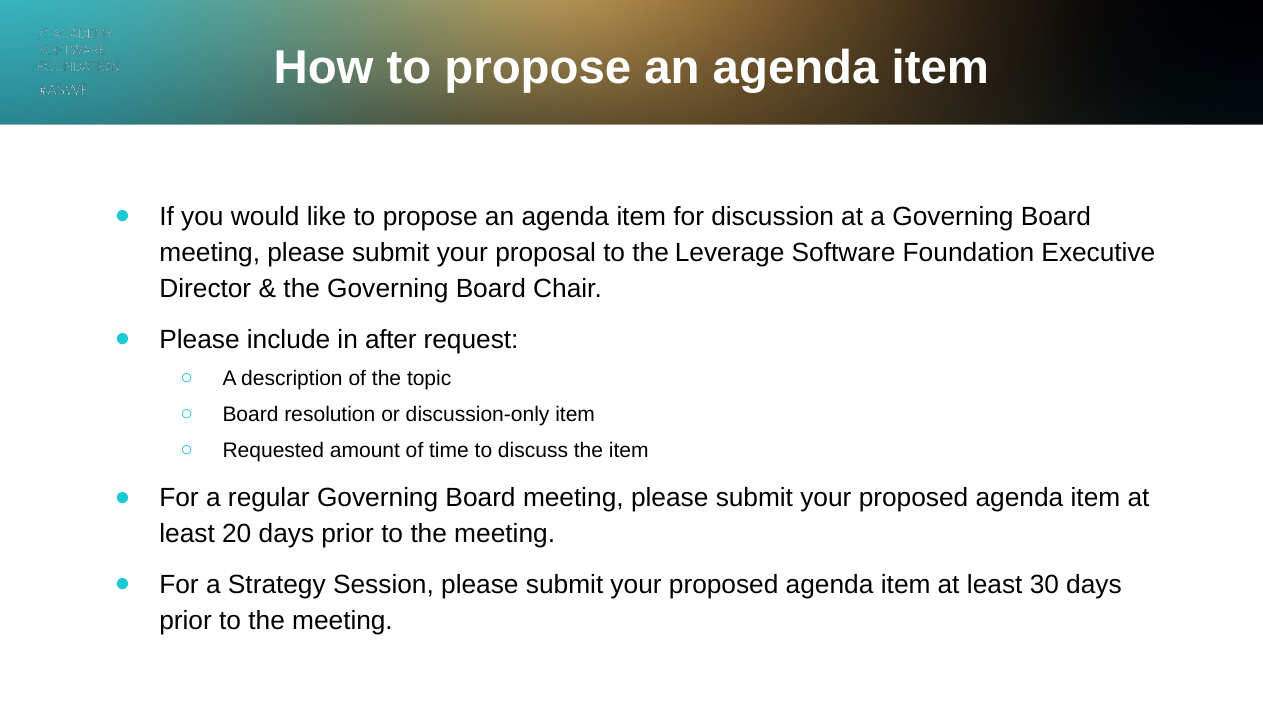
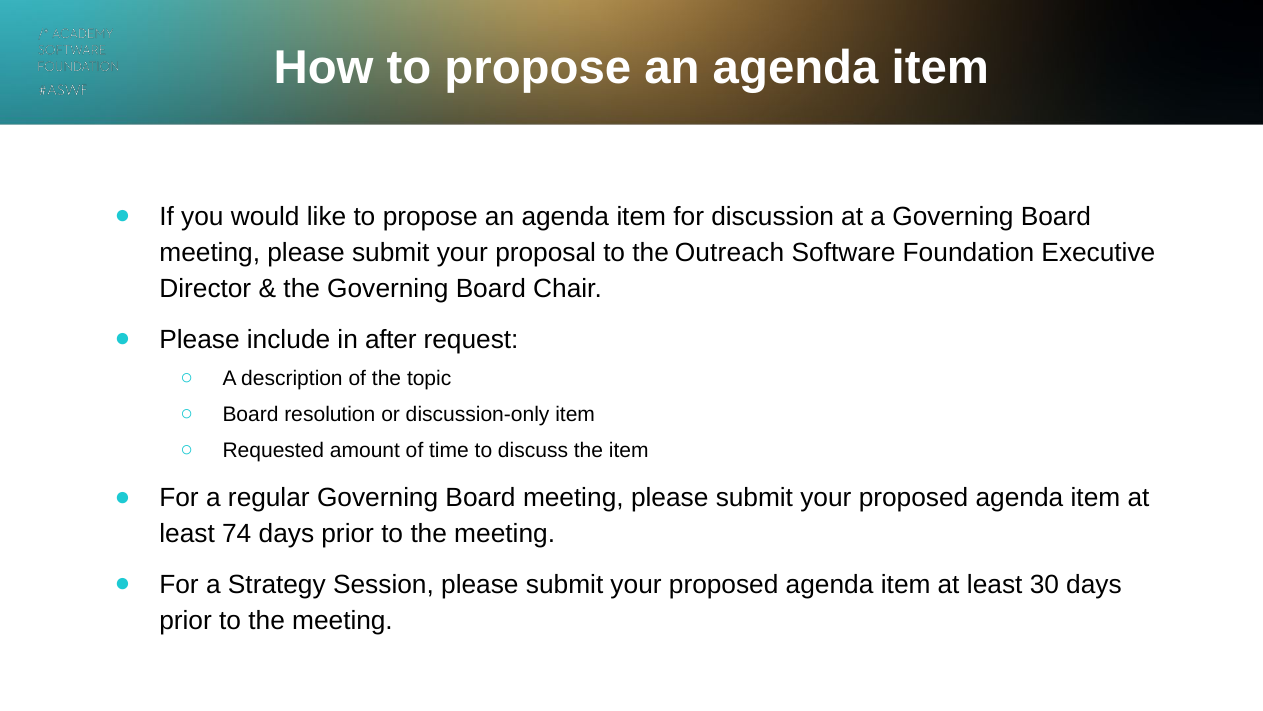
Leverage: Leverage -> Outreach
20: 20 -> 74
